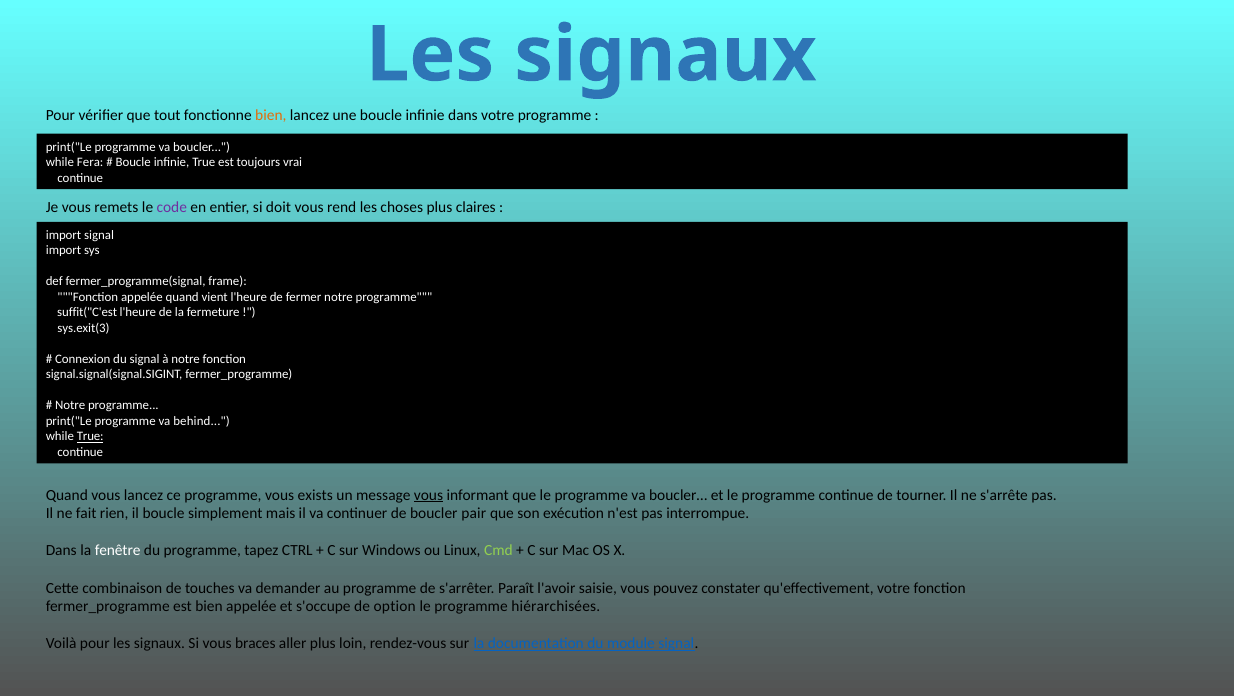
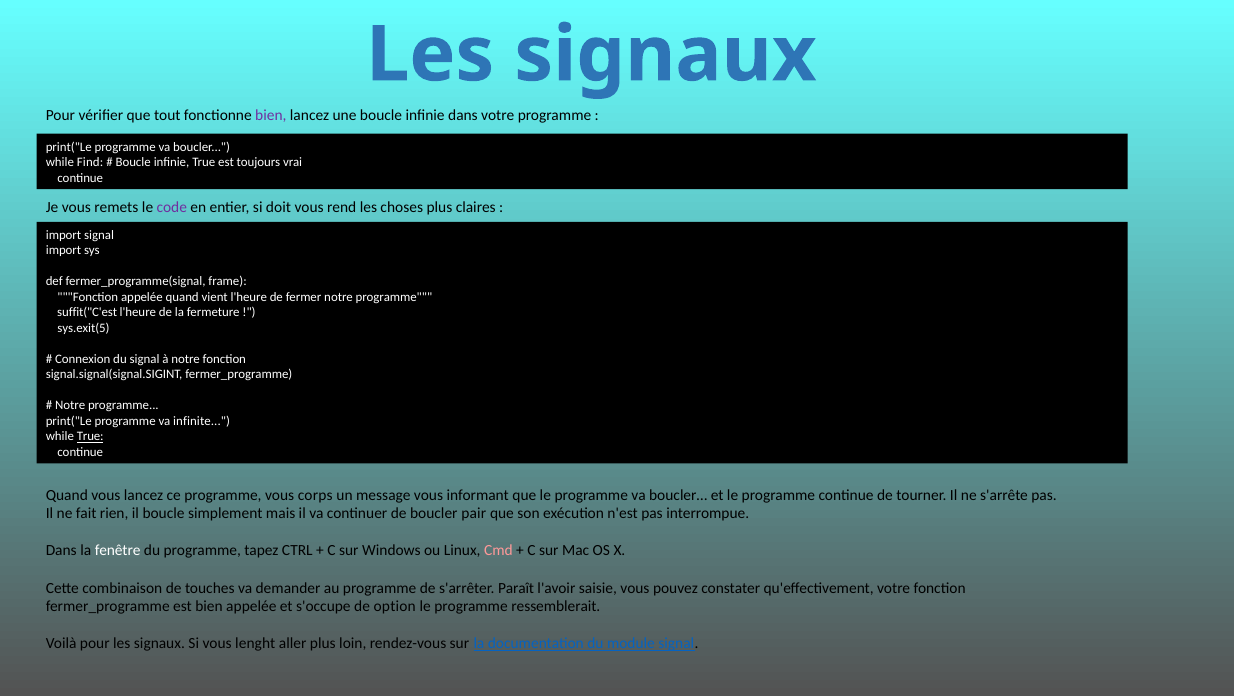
bien at (271, 115) colour: orange -> purple
Fera: Fera -> Find
sys.exit(3: sys.exit(3 -> sys.exit(5
behind: behind -> infinite
exists: exists -> corps
vous at (429, 495) underline: present -> none
Cmd colour: light green -> pink
hiérarchisées: hiérarchisées -> ressemblerait
braces: braces -> lenght
